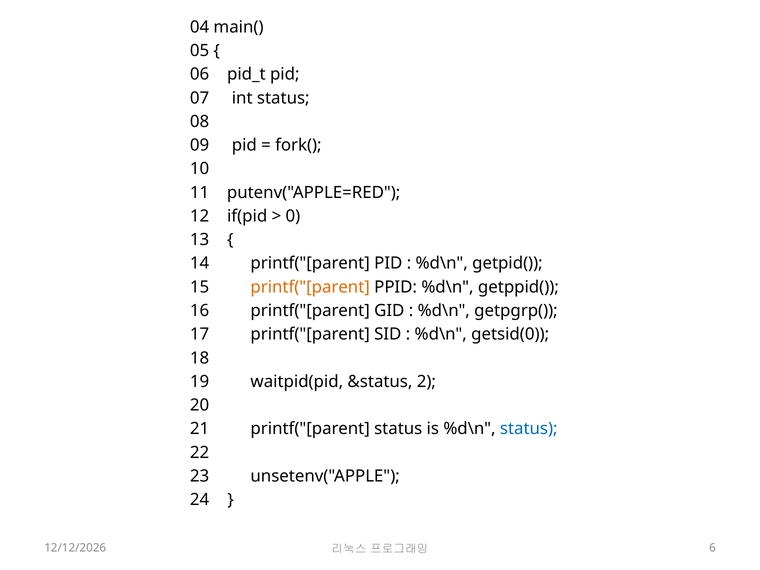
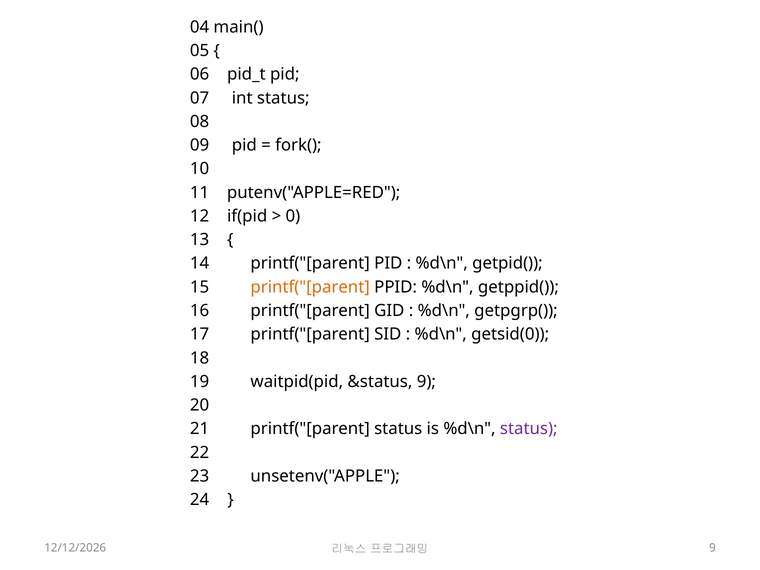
&status 2: 2 -> 9
status at (529, 429) colour: blue -> purple
6 at (712, 548): 6 -> 9
